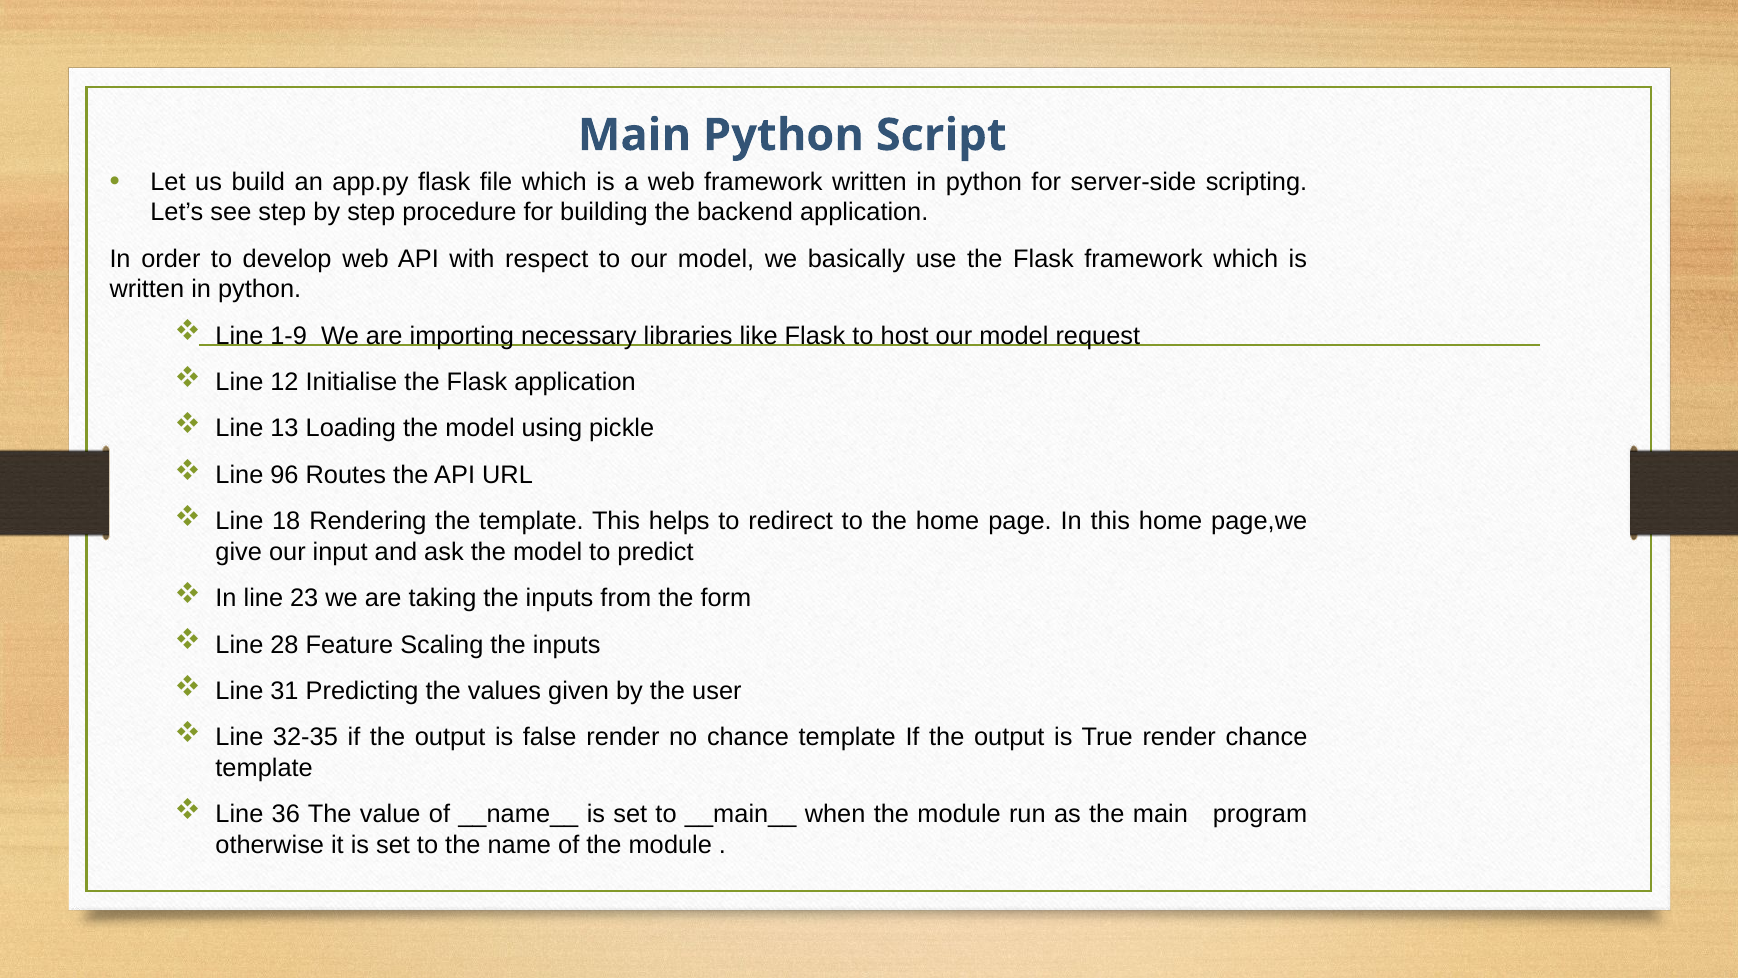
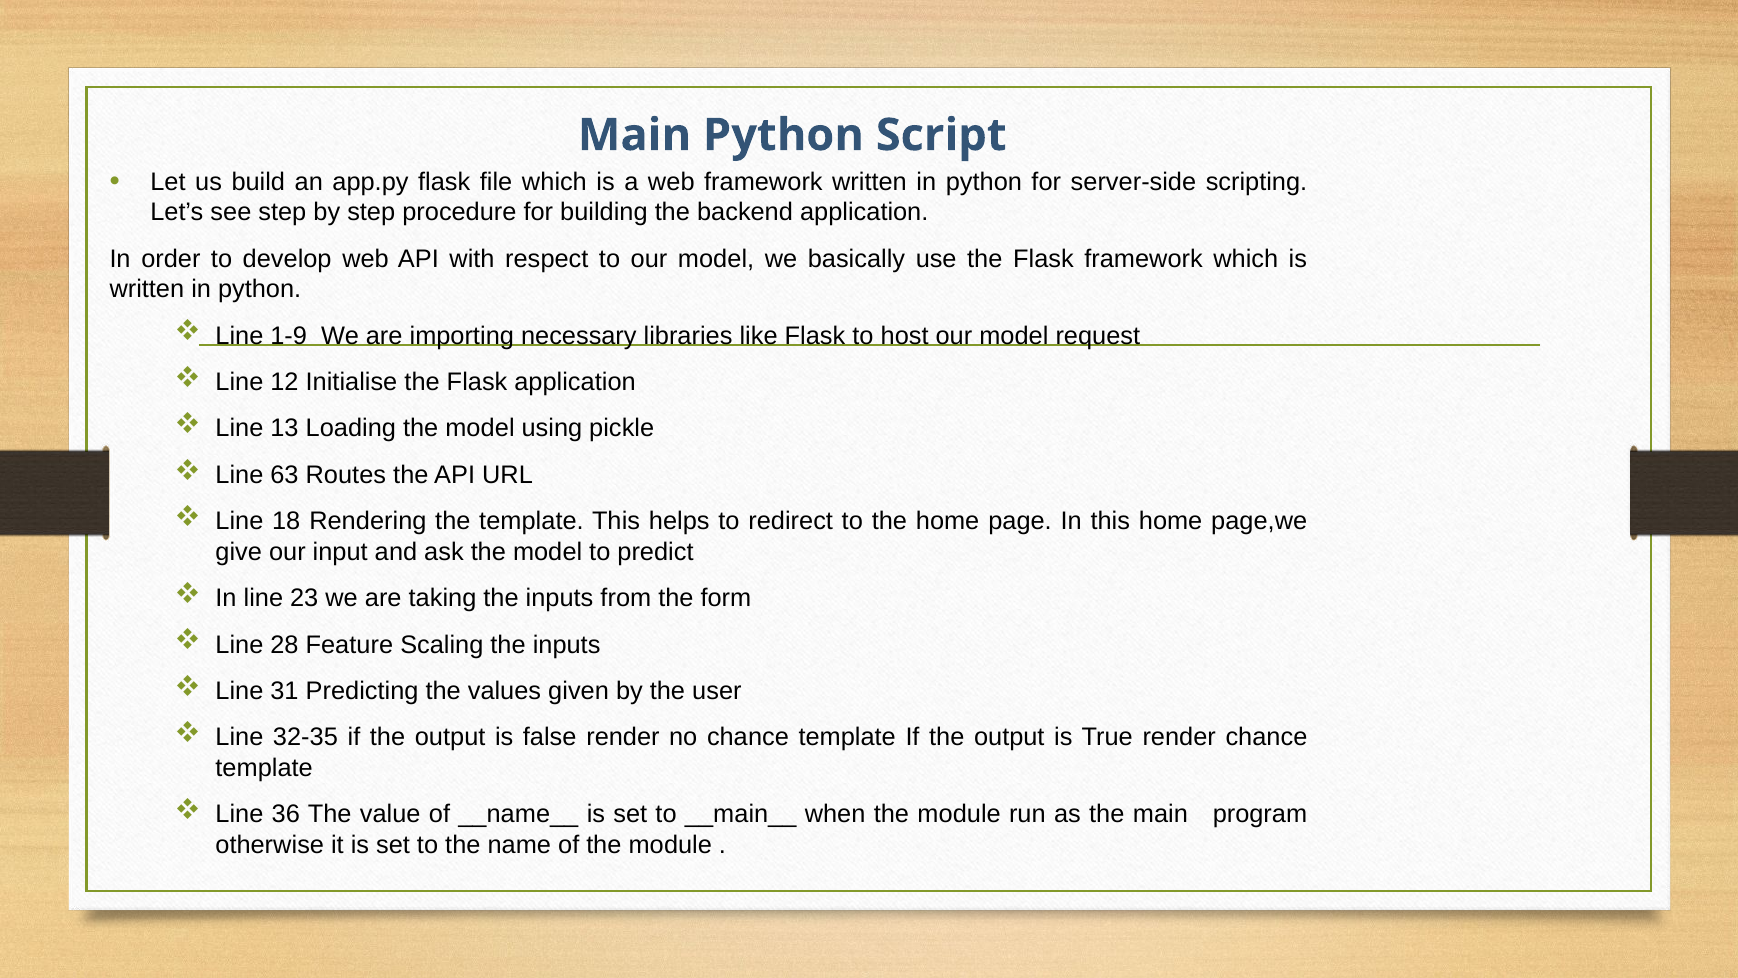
96: 96 -> 63
